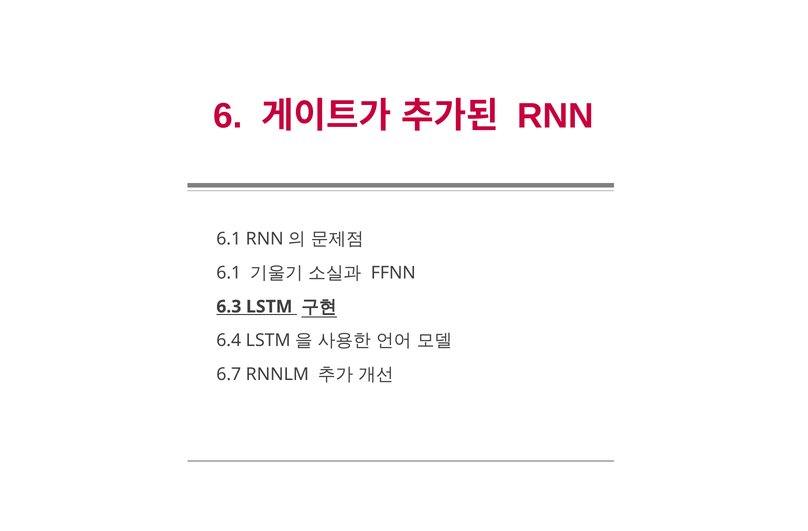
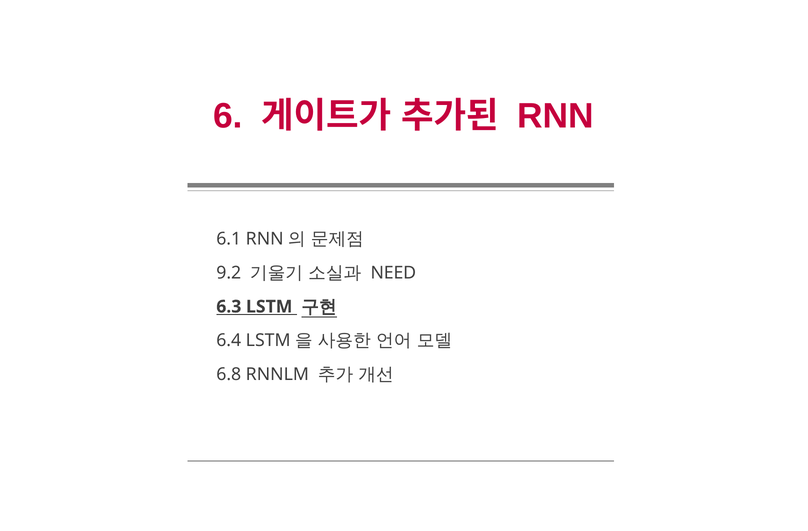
6.1 at (229, 273): 6.1 -> 9.2
FFNN: FFNN -> NEED
6.7: 6.7 -> 6.8
